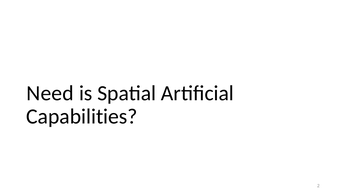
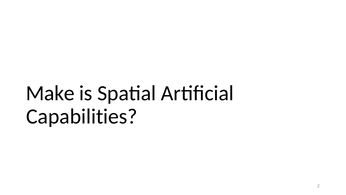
Need: Need -> Make
